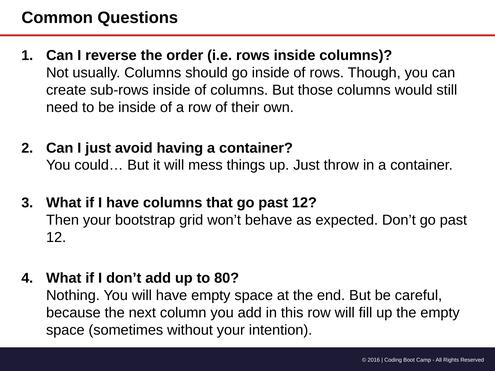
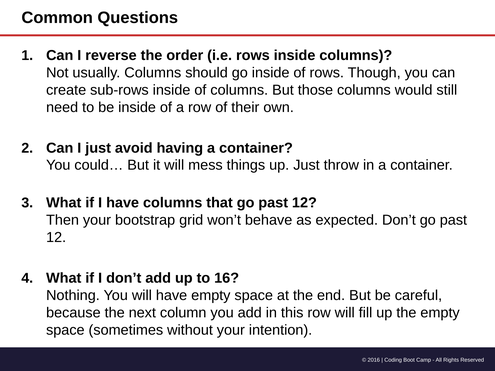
80: 80 -> 16
